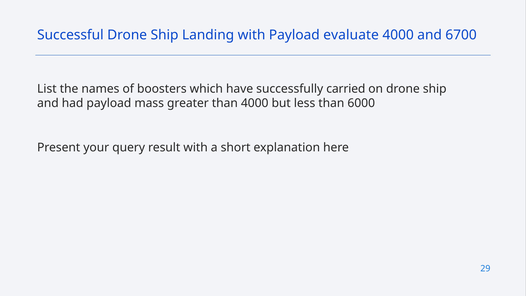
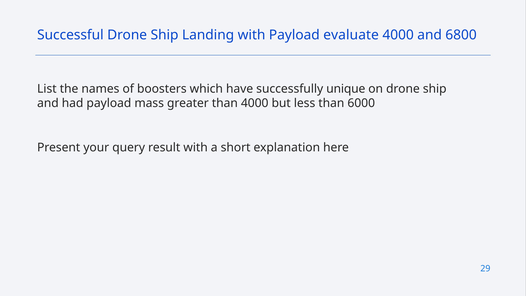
6700: 6700 -> 6800
carried: carried -> unique
